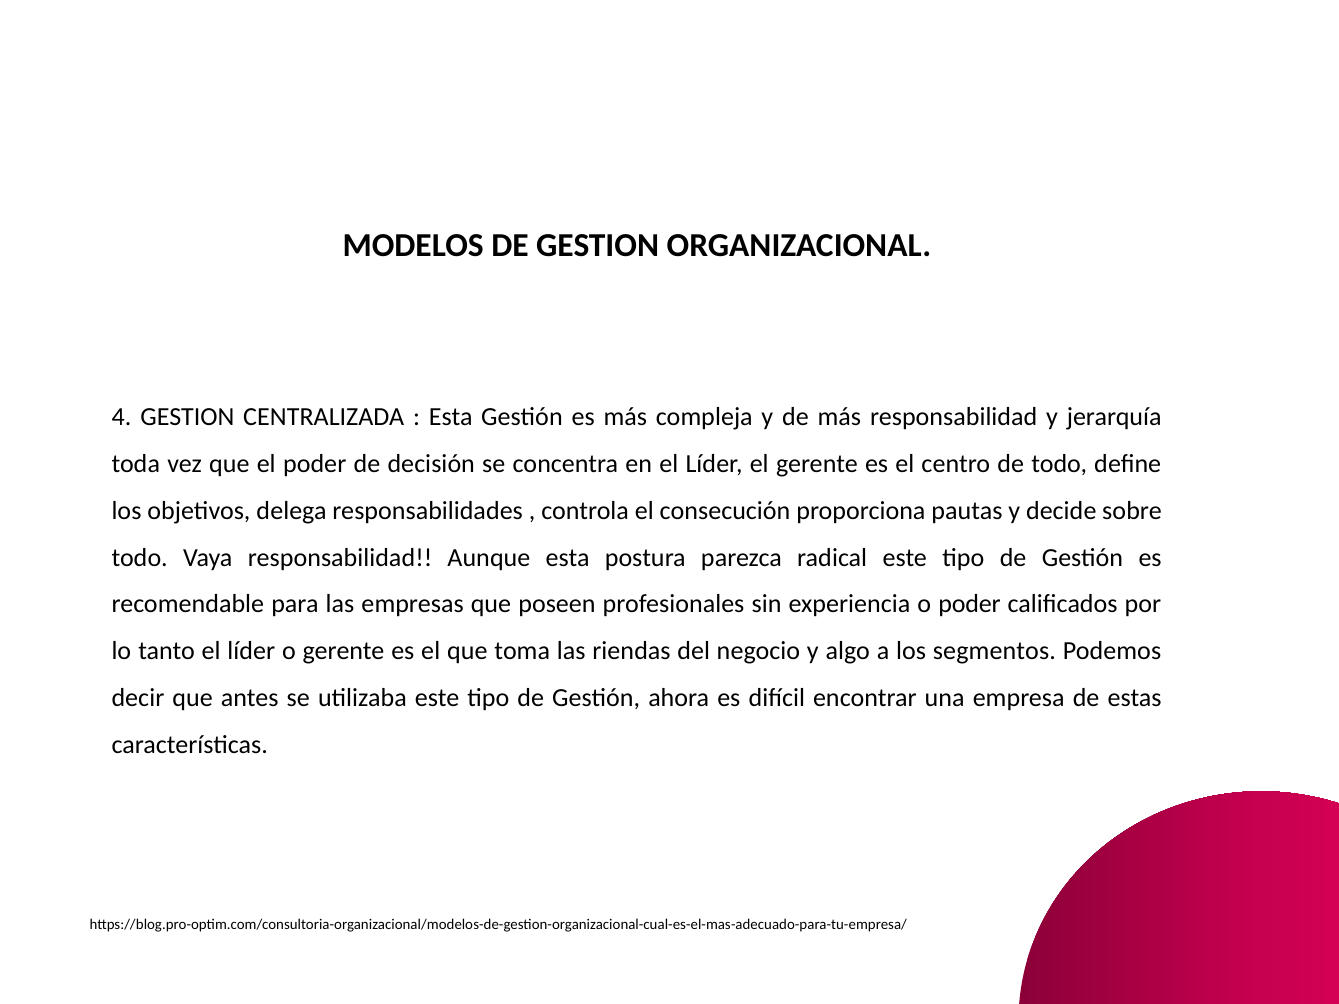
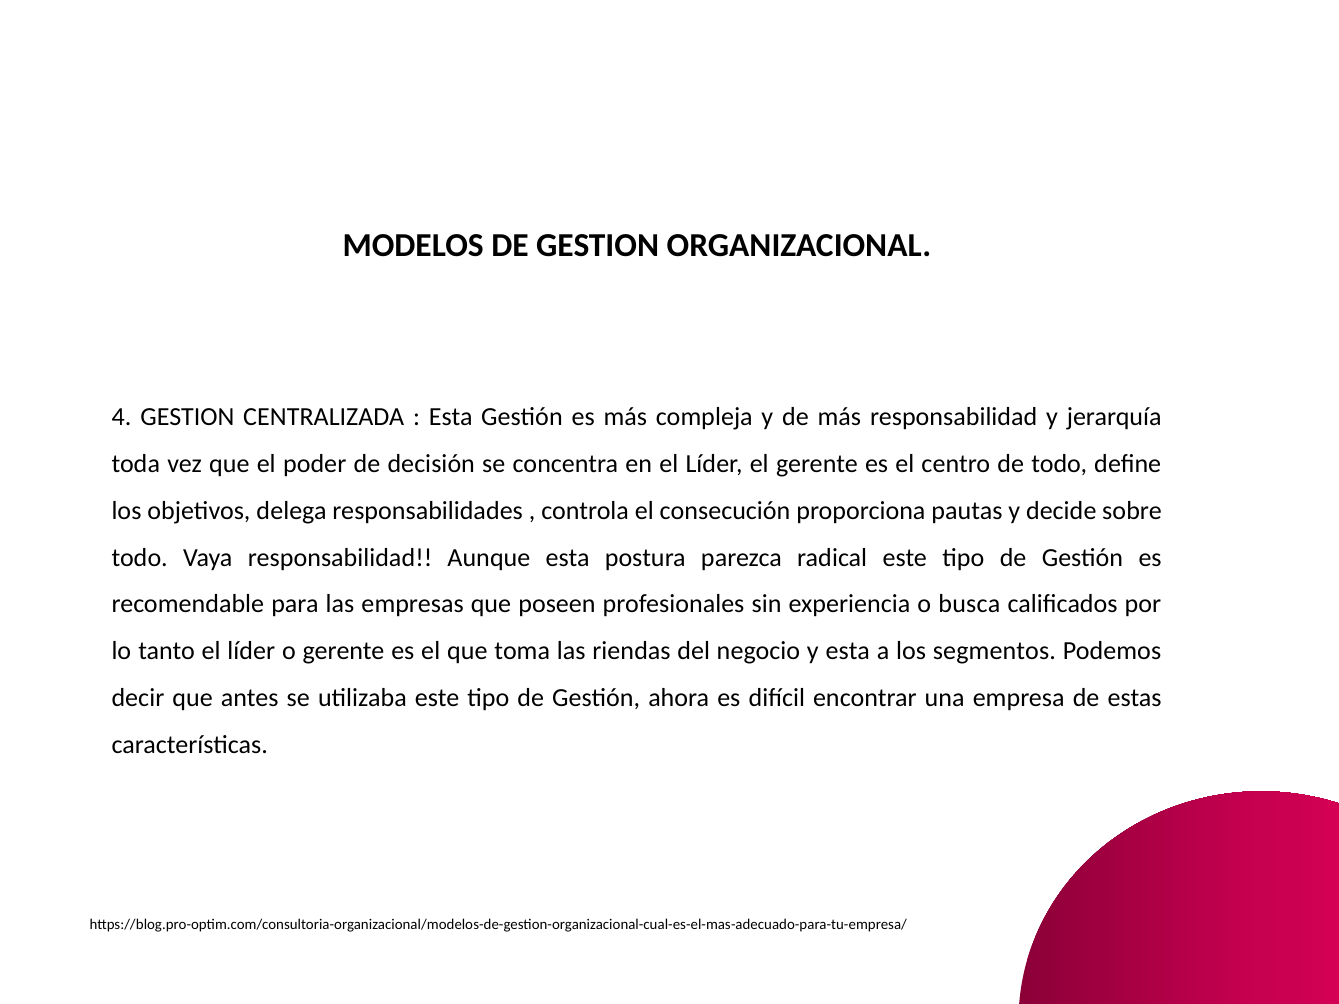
o poder: poder -> busca
y algo: algo -> esta
